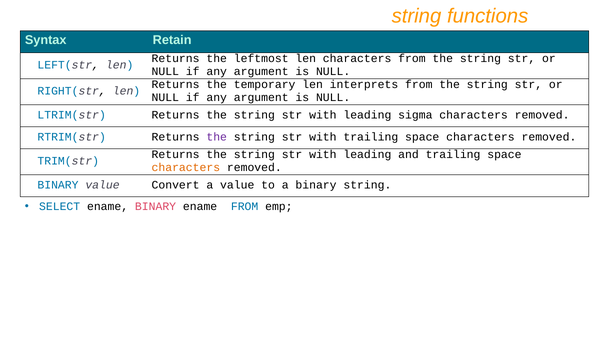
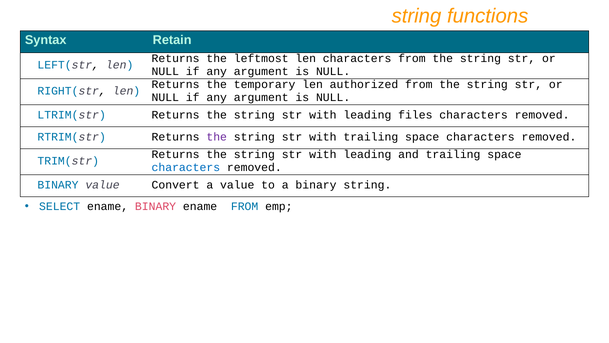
interprets: interprets -> authorized
sigma: sigma -> files
characters at (186, 167) colour: orange -> blue
